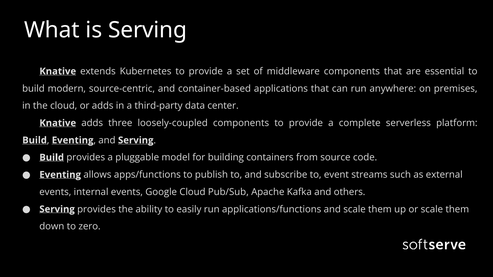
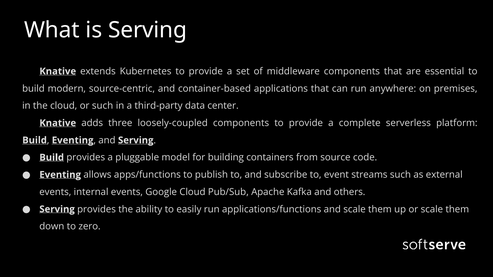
or adds: adds -> such
